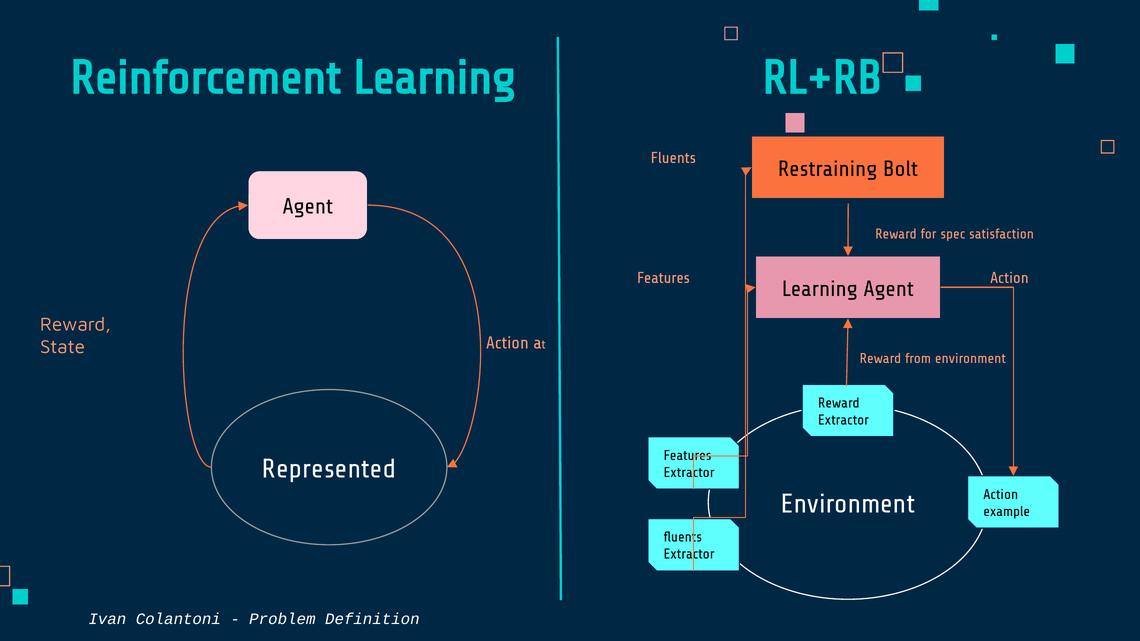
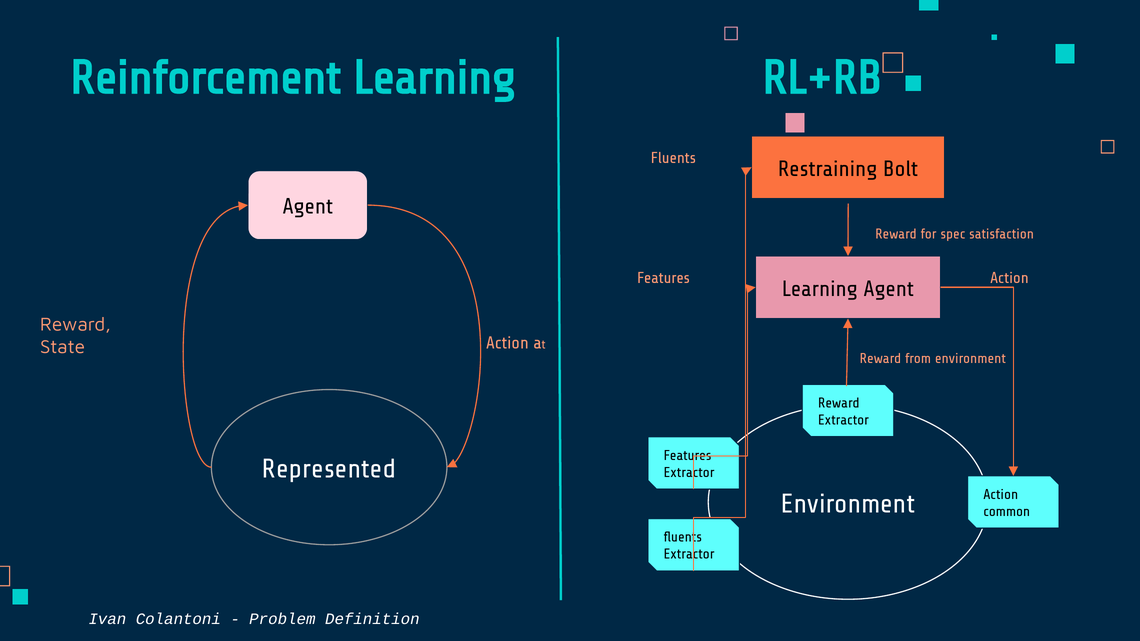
example: example -> common
